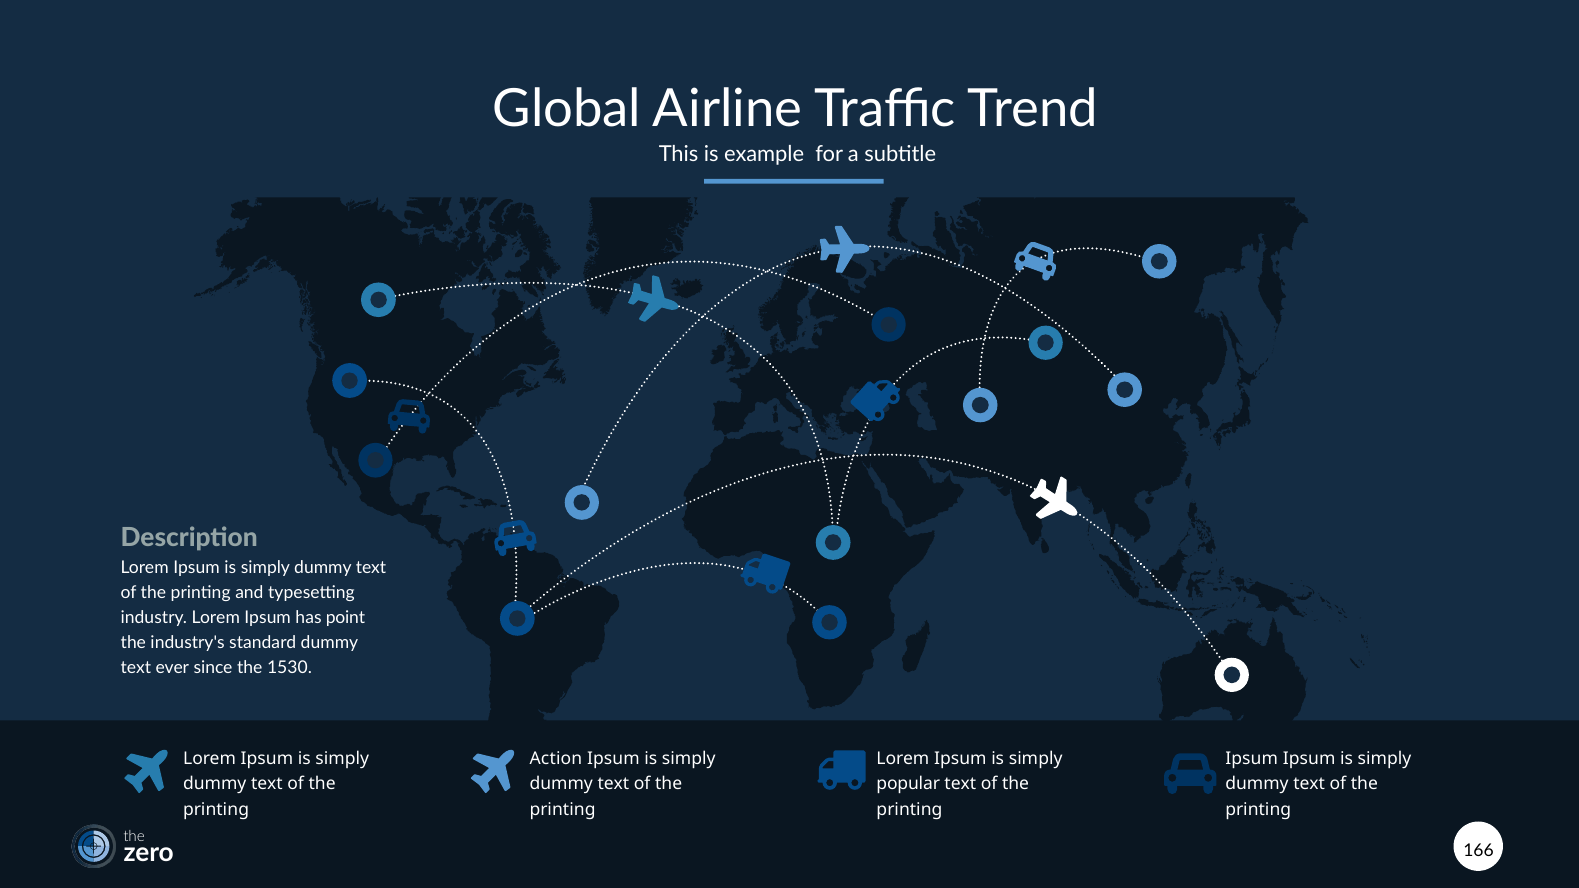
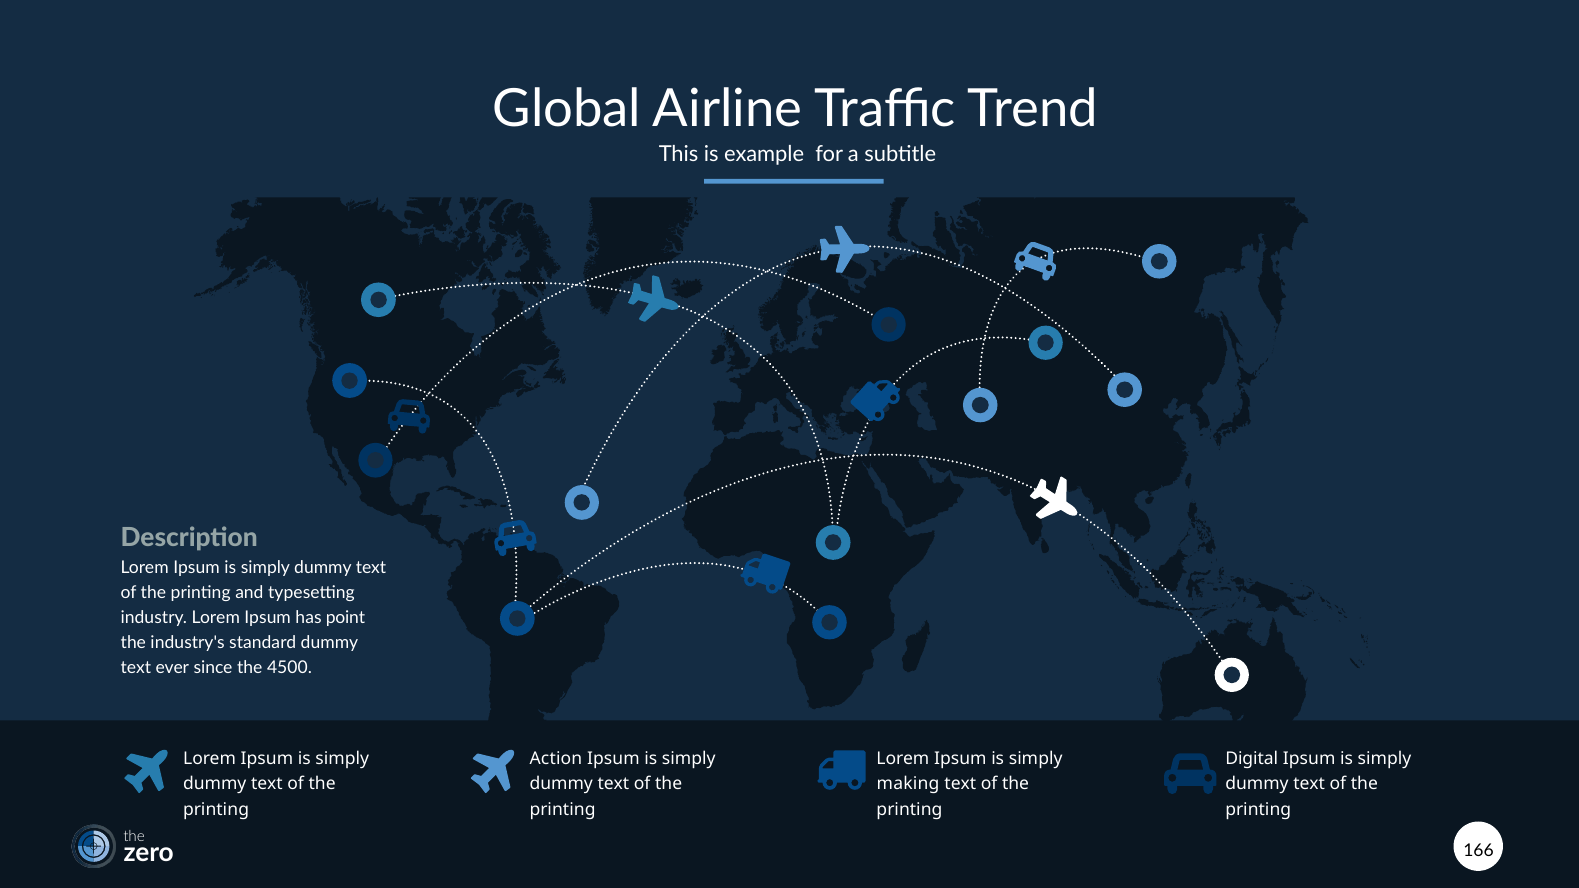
1530: 1530 -> 4500
Ipsum at (1252, 759): Ipsum -> Digital
popular: popular -> making
